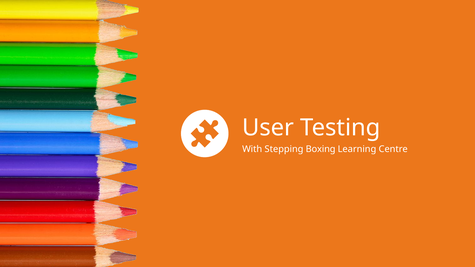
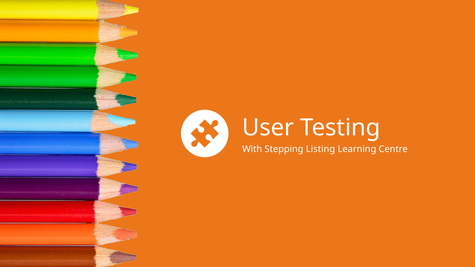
Boxing: Boxing -> Listing
